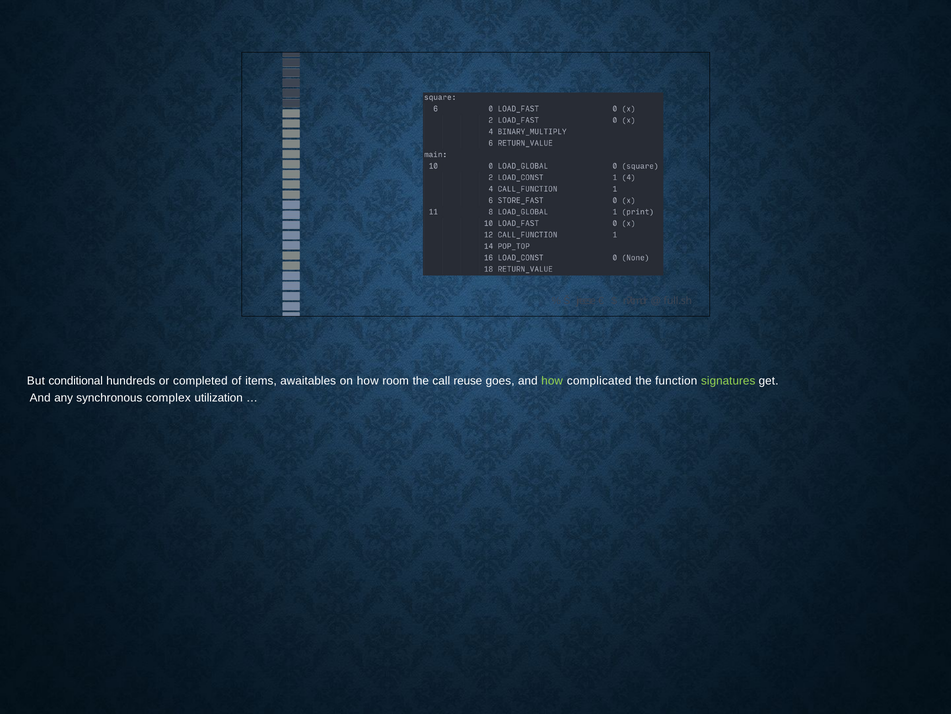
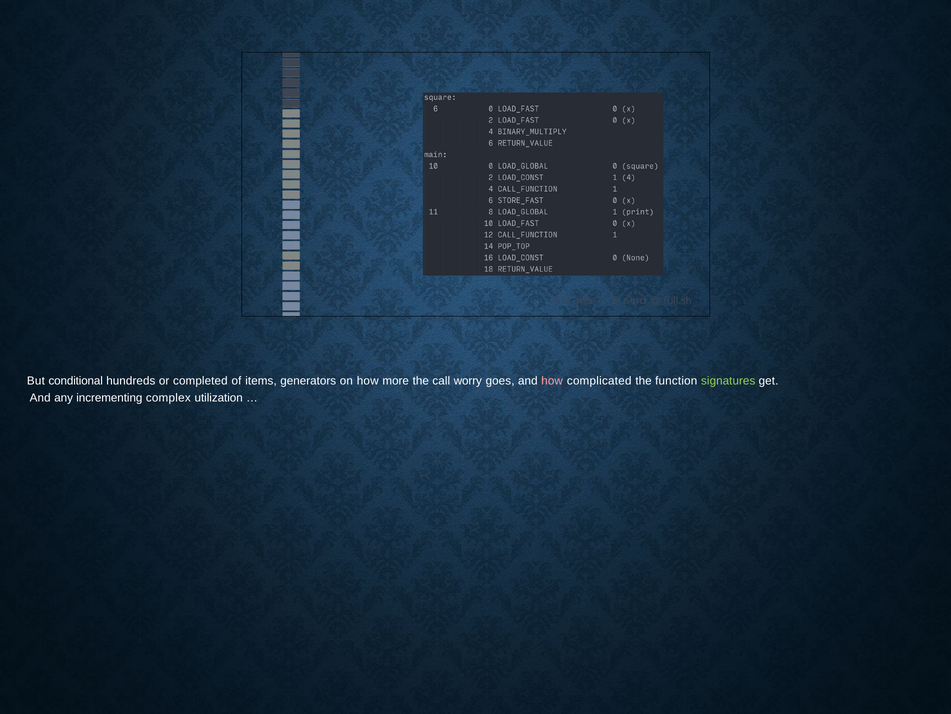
awaitables: awaitables -> generators
room: room -> more
reuse: reuse -> worry
how at (552, 381) colour: light green -> pink
synchronous: synchronous -> incrementing
